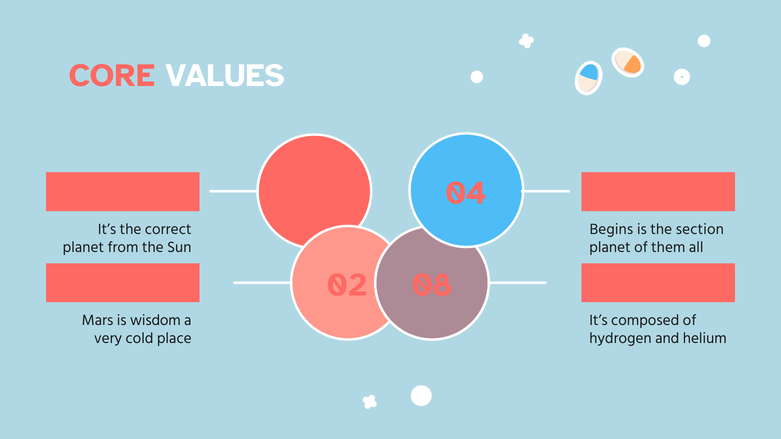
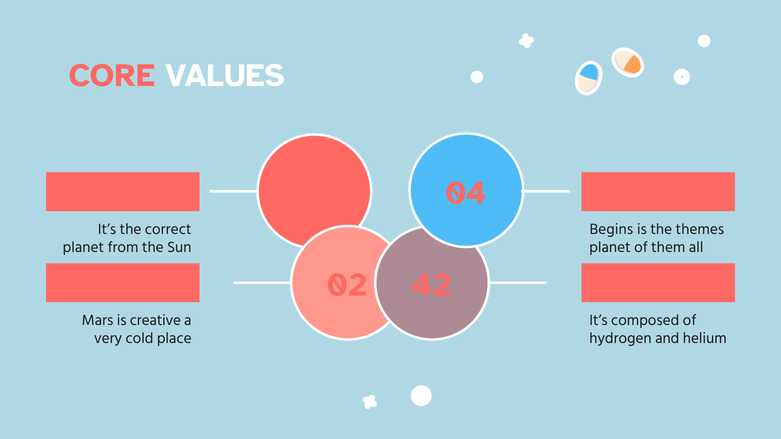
section: section -> themes
08: 08 -> 42
wisdom: wisdom -> creative
